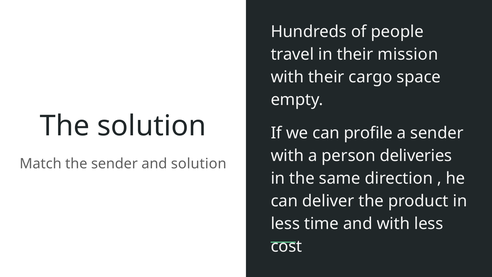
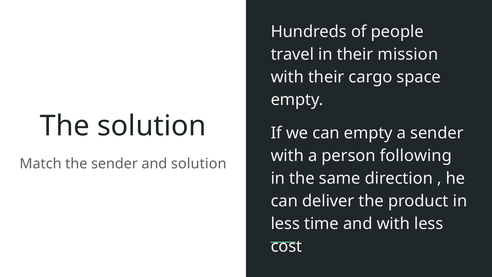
can profile: profile -> empty
deliveries: deliveries -> following
